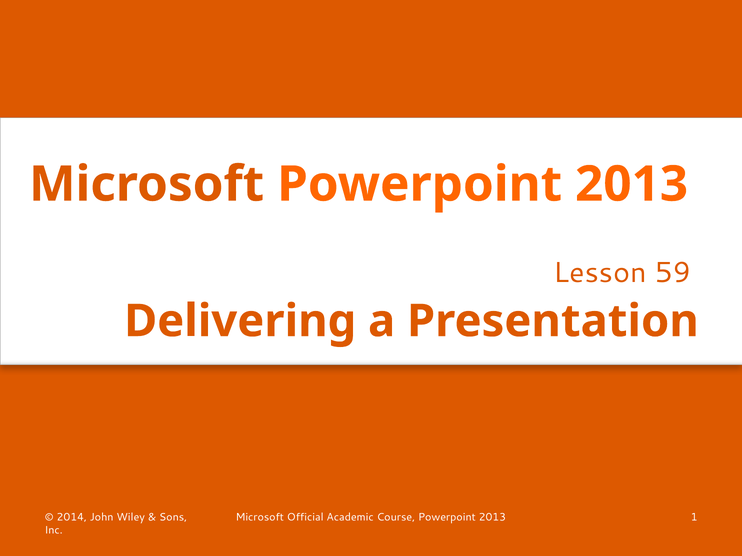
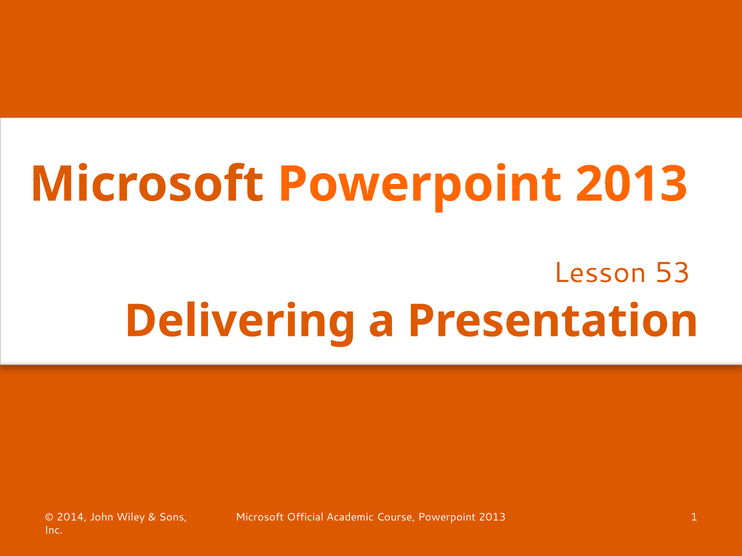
59: 59 -> 53
